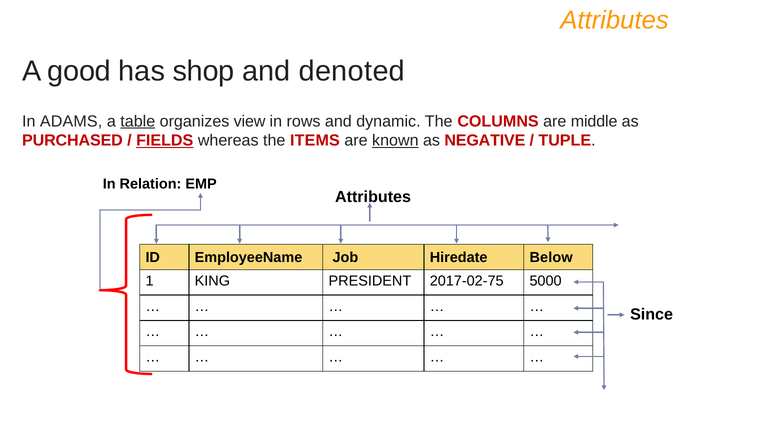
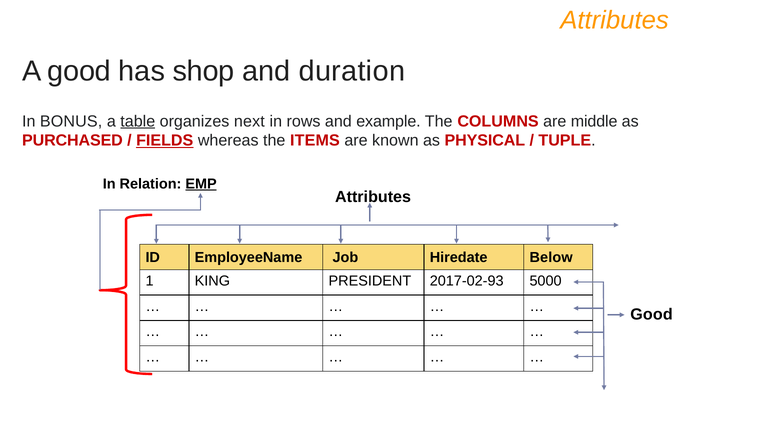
denoted: denoted -> duration
ADAMS: ADAMS -> BONUS
view: view -> next
dynamic: dynamic -> example
known underline: present -> none
NEGATIVE: NEGATIVE -> PHYSICAL
EMP underline: none -> present
2017-02-75: 2017-02-75 -> 2017-02-93
Since at (652, 314): Since -> Good
